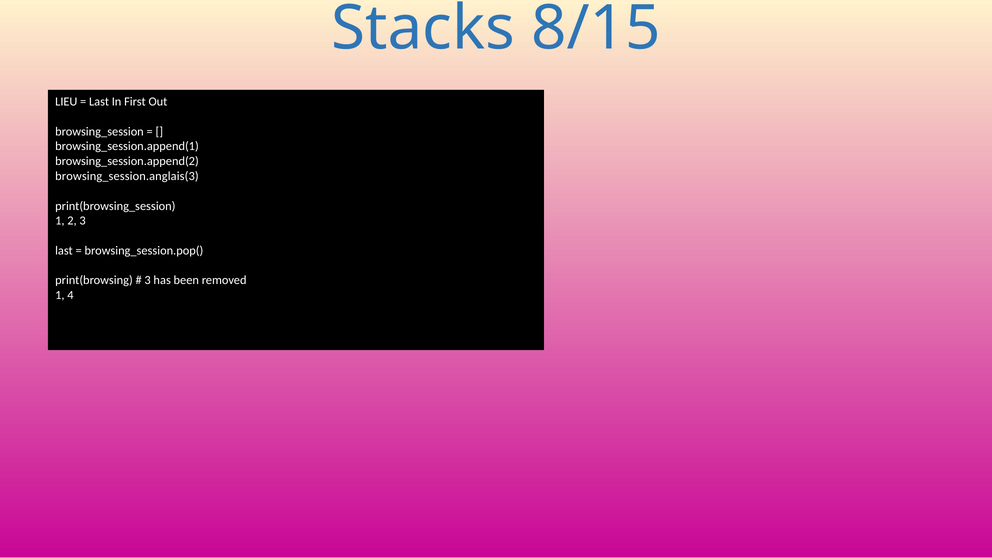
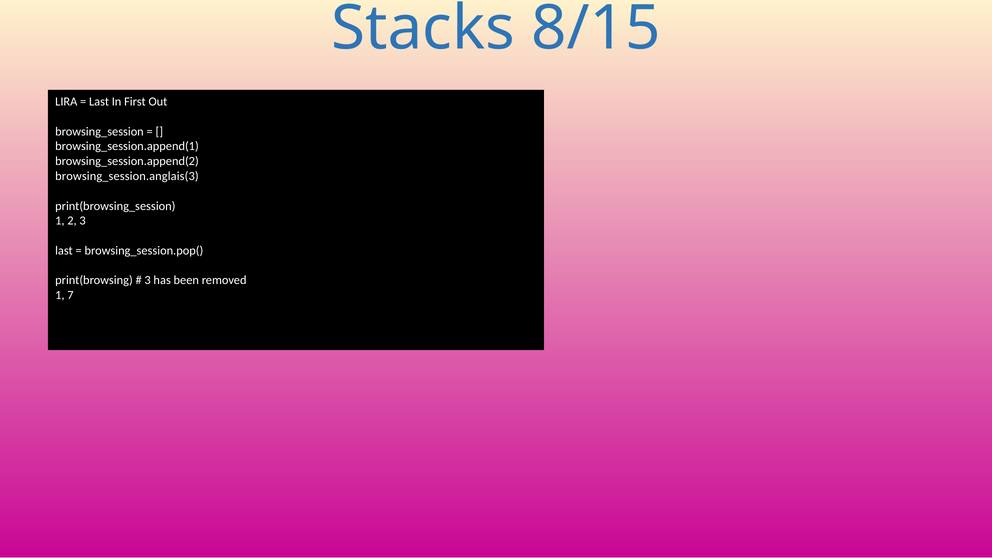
LIEU: LIEU -> LIRA
4: 4 -> 7
